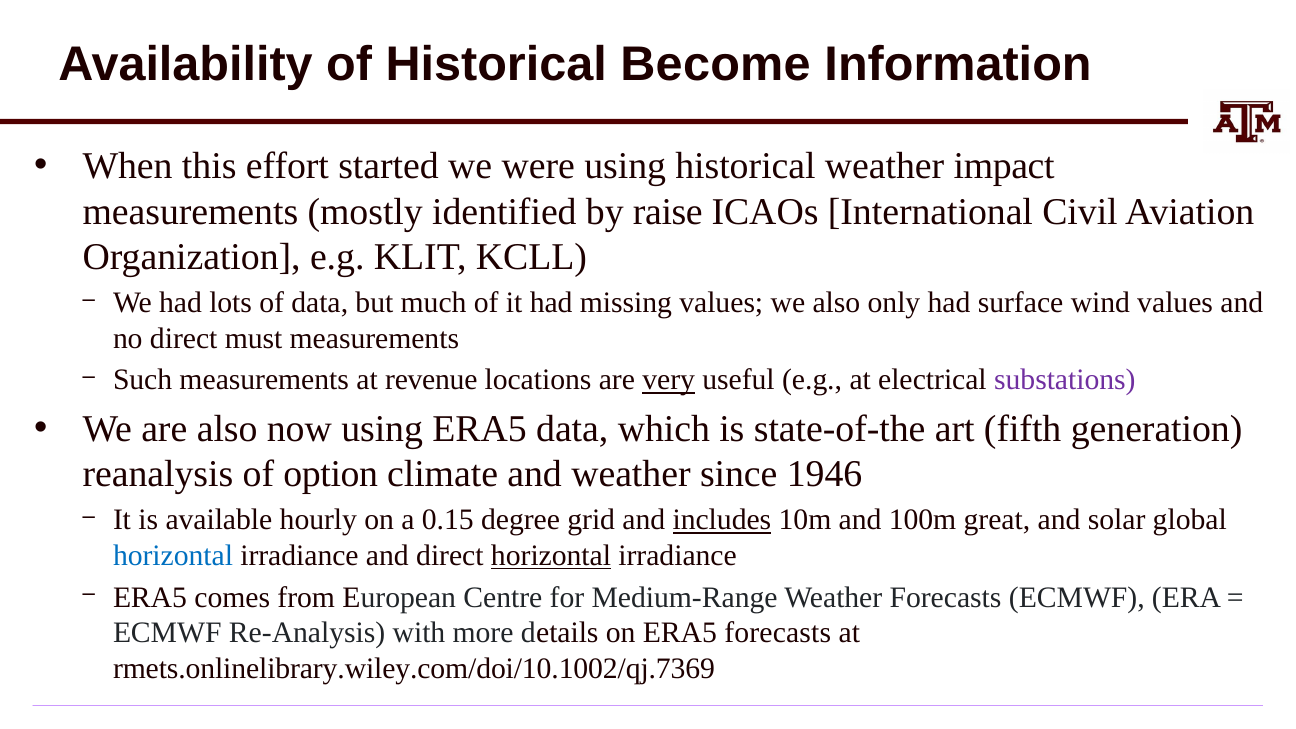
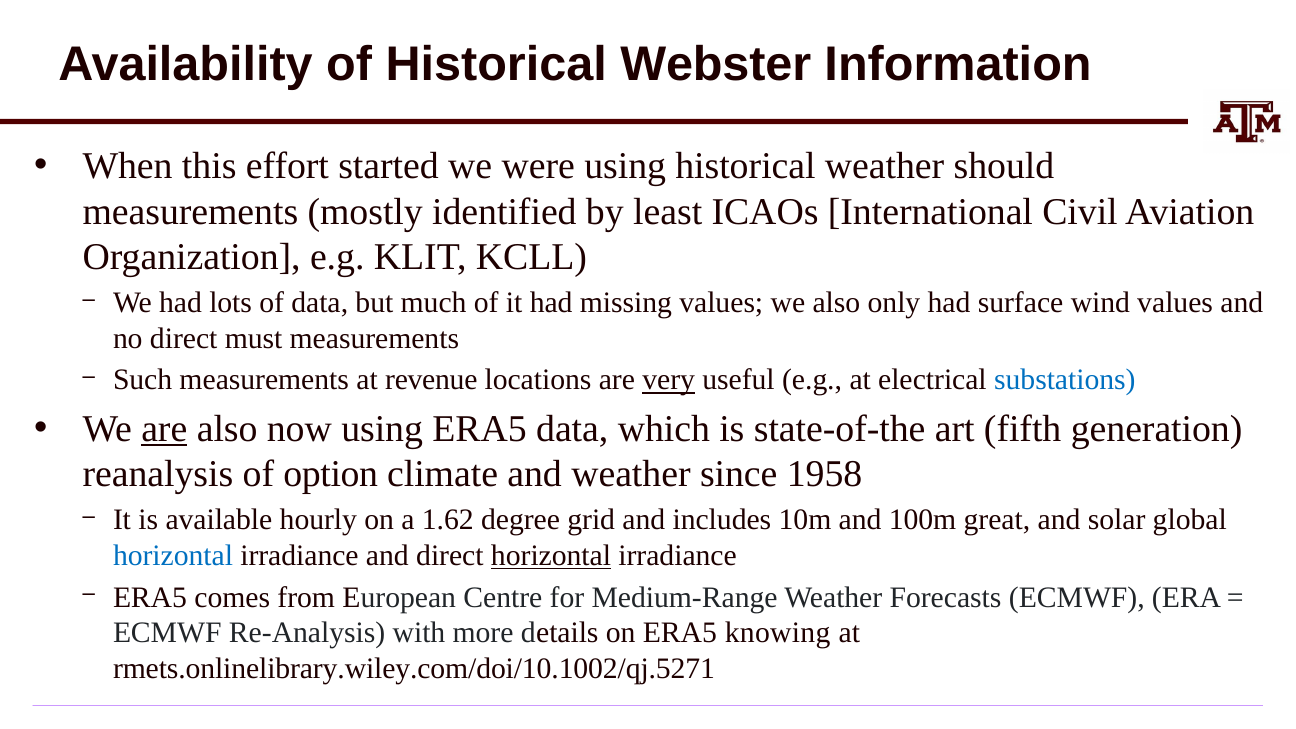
Become: Become -> Webster
impact: impact -> should
raise: raise -> least
substations colour: purple -> blue
are at (164, 429) underline: none -> present
1946: 1946 -> 1958
0.15: 0.15 -> 1.62
includes underline: present -> none
ERA5 forecasts: forecasts -> knowing
rmets.onlinelibrary.wiley.com/doi/10.1002/qj.7369: rmets.onlinelibrary.wiley.com/doi/10.1002/qj.7369 -> rmets.onlinelibrary.wiley.com/doi/10.1002/qj.5271
